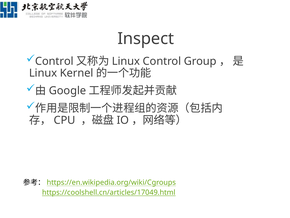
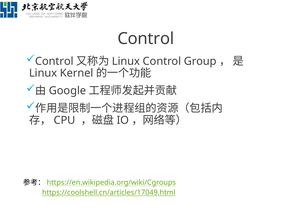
Inspect at (146, 39): Inspect -> Control
